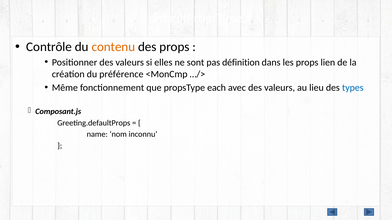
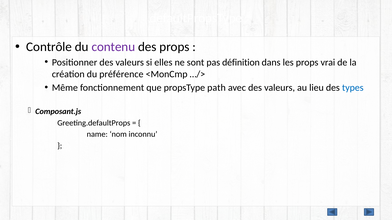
contenu colour: orange -> purple
lien: lien -> vrai
each: each -> path
